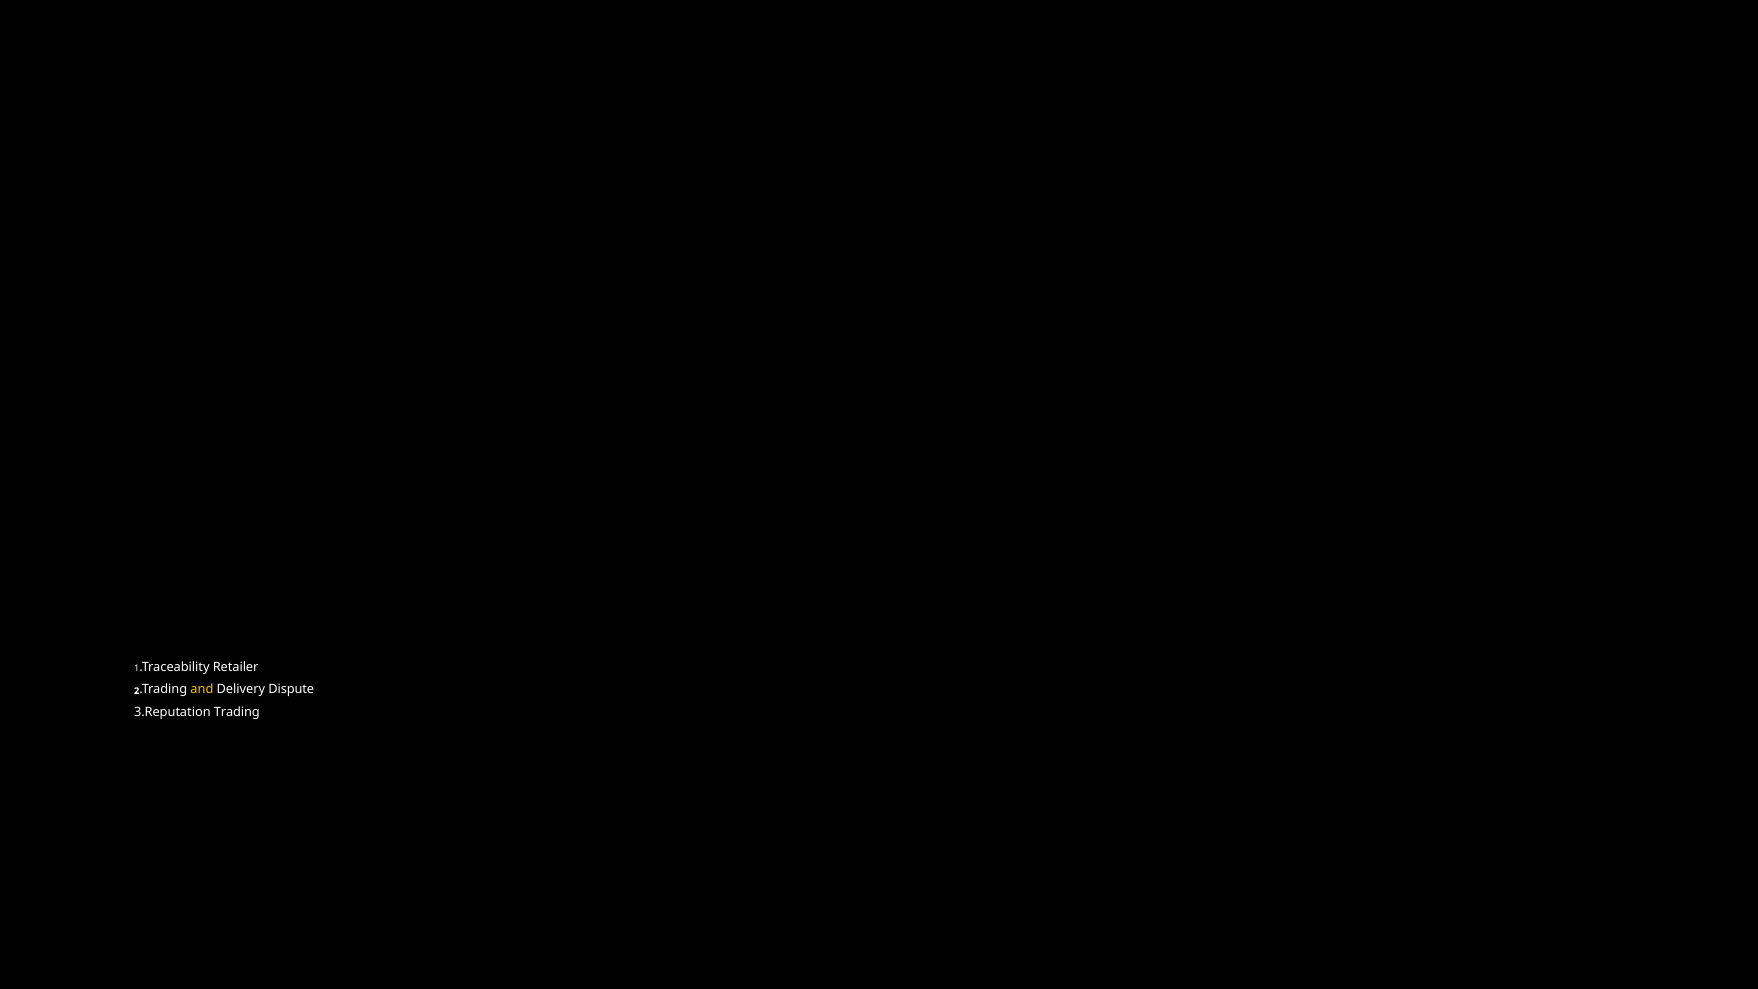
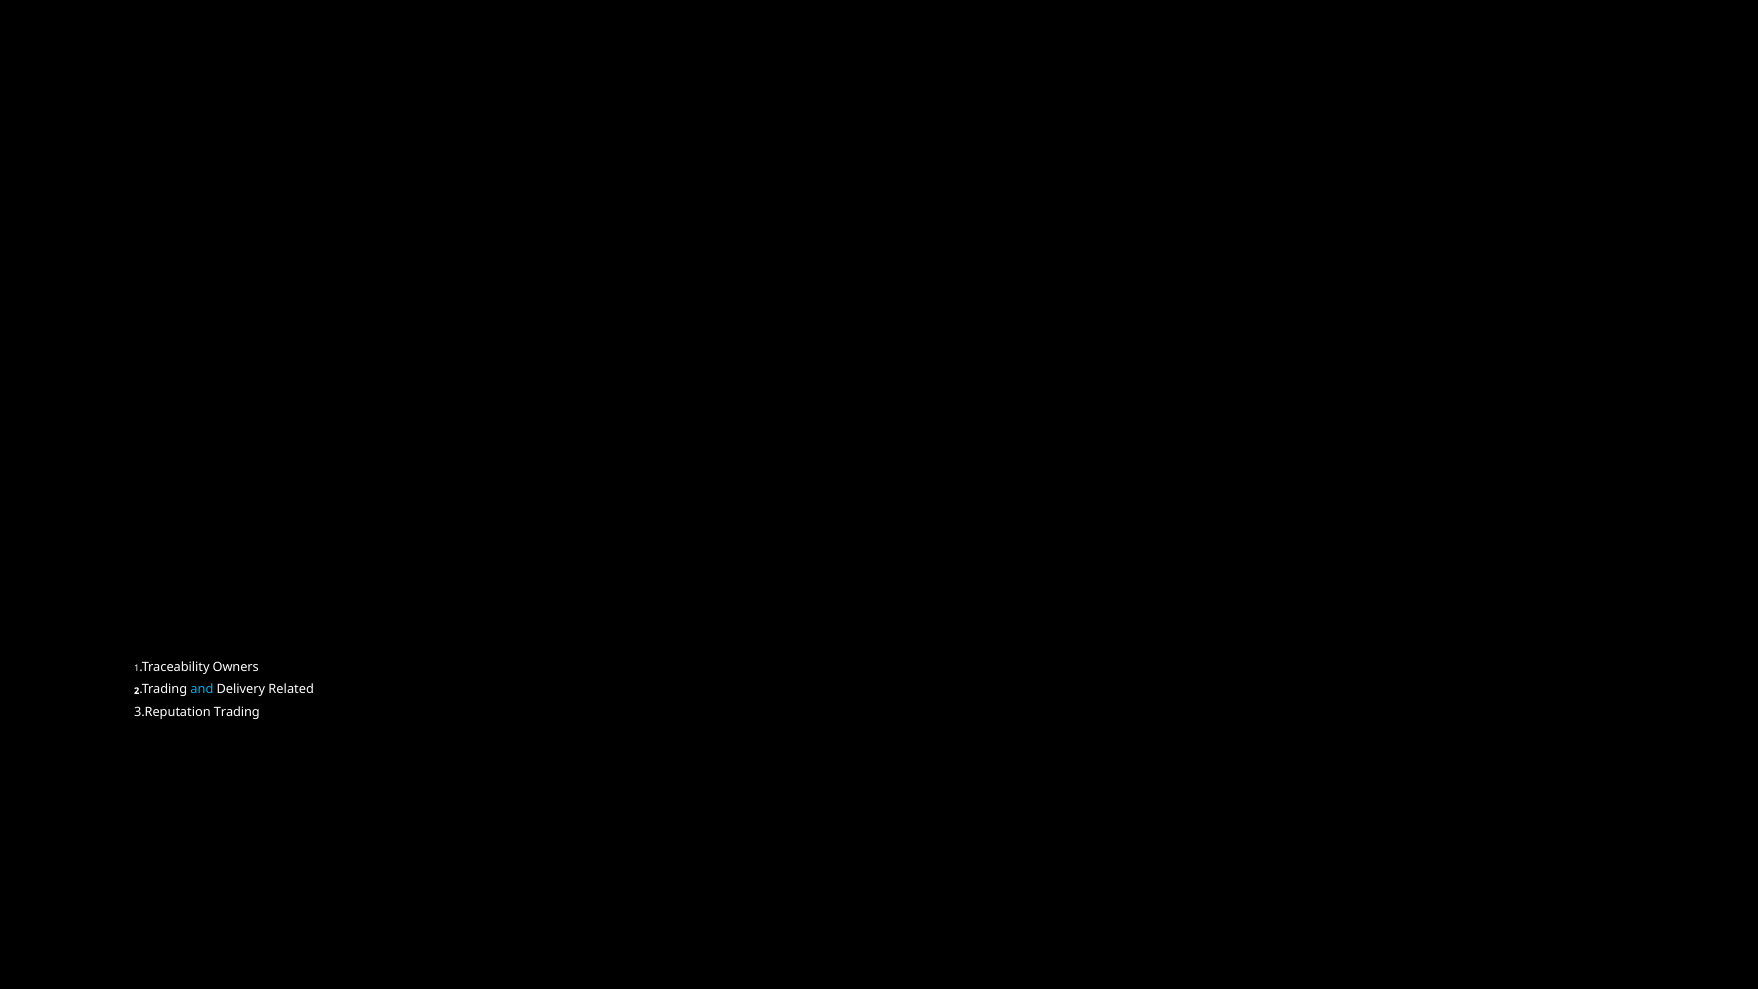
Retailer: Retailer -> Owners
and colour: yellow -> light blue
Dispute: Dispute -> Related
